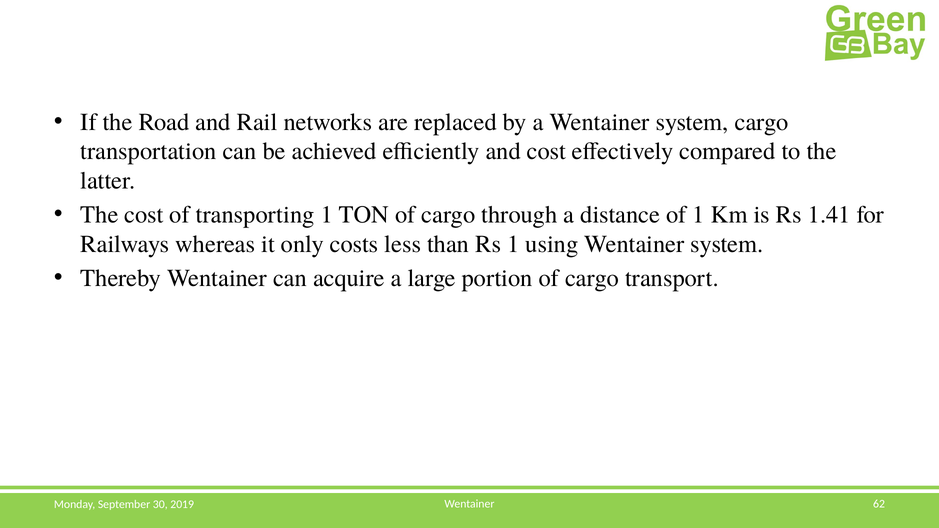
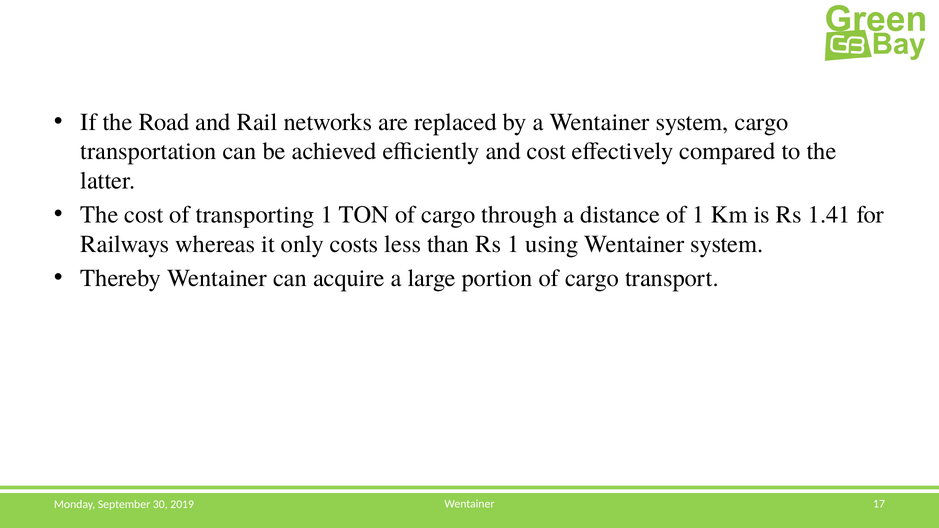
62: 62 -> 17
